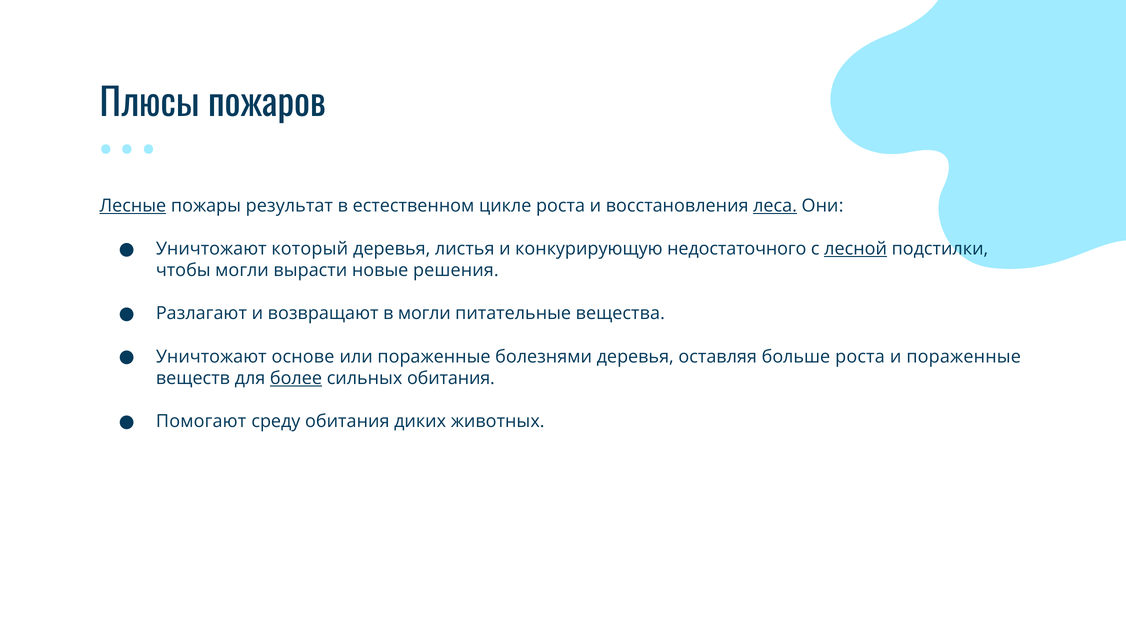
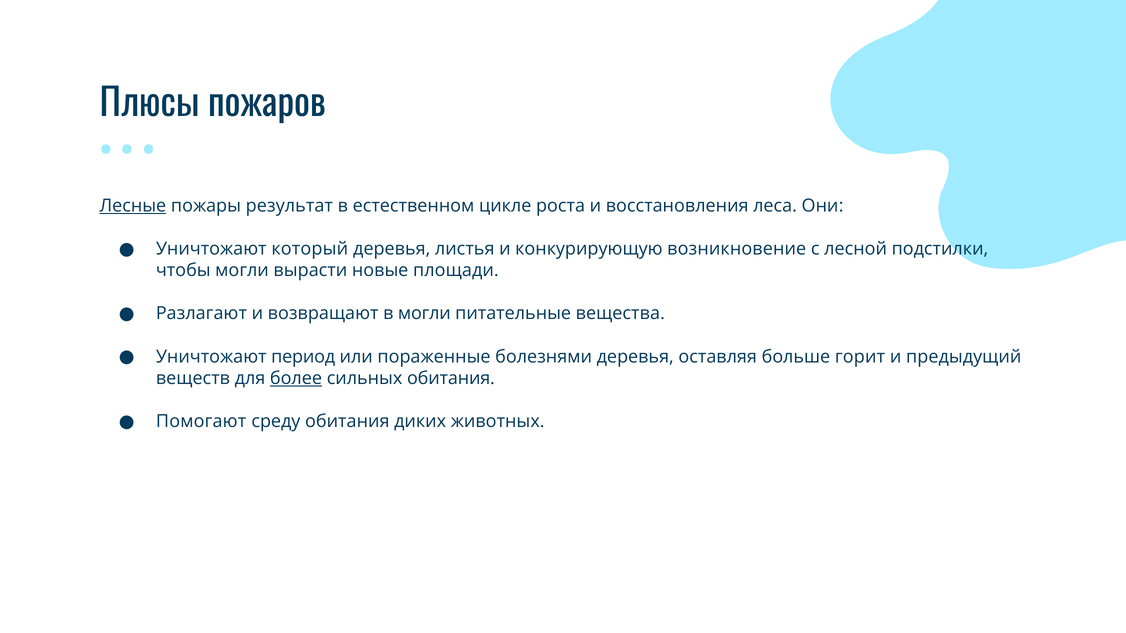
леса underline: present -> none
недостаточного: недостаточного -> возникновение
лесной underline: present -> none
решения: решения -> площади
основе: основе -> период
больше роста: роста -> горит
и пораженные: пораженные -> предыдущий
